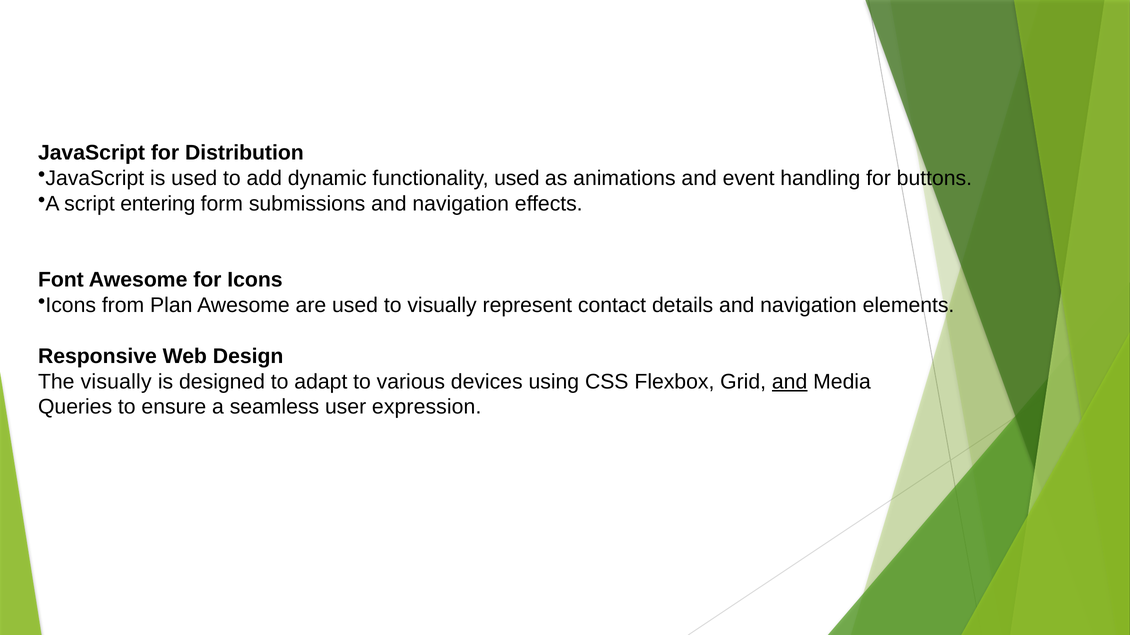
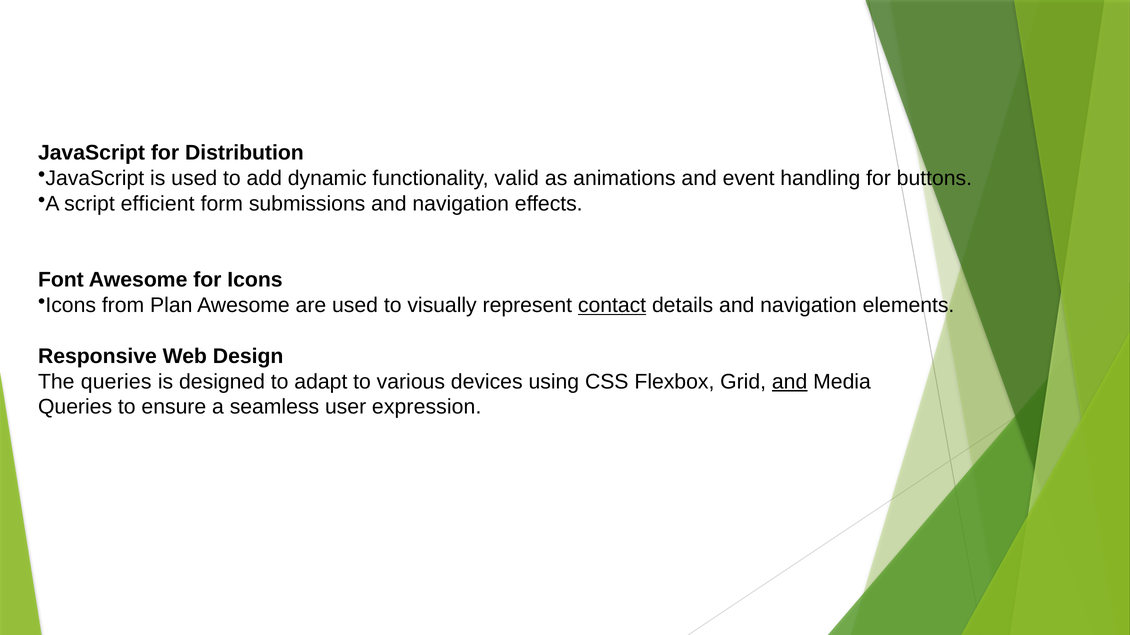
functionality used: used -> valid
entering: entering -> efficient
contact underline: none -> present
The visually: visually -> queries
